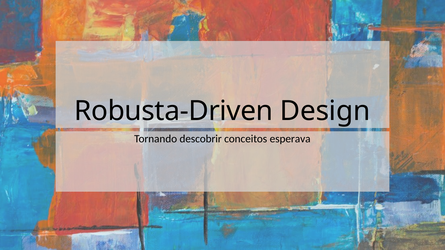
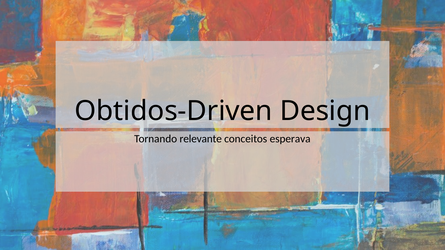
Robusta-Driven: Robusta-Driven -> Obtidos-Driven
descobrir: descobrir -> relevante
